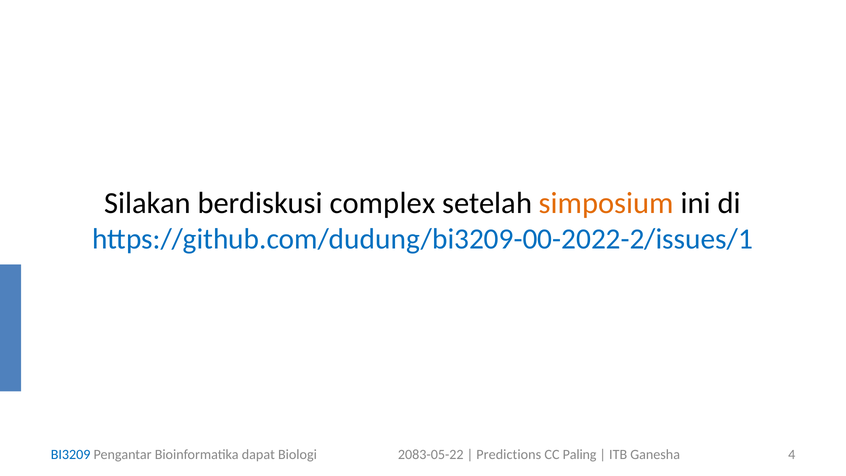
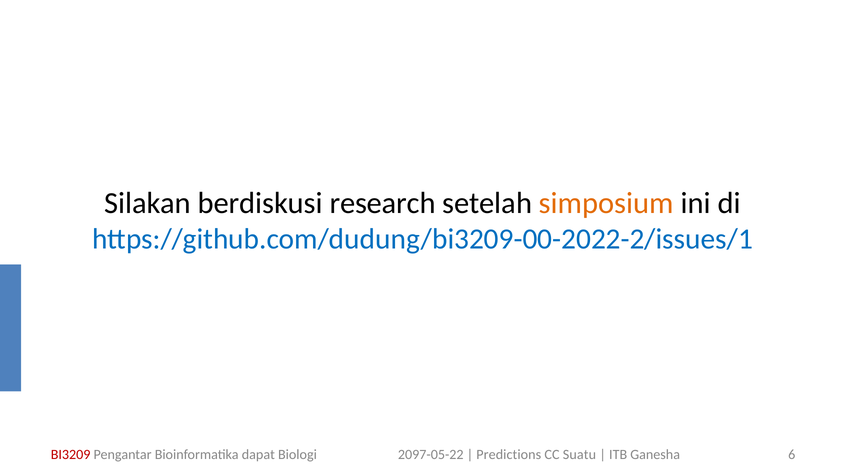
complex: complex -> research
BI3209 colour: blue -> red
2083-05-22: 2083-05-22 -> 2097-05-22
Paling: Paling -> Suatu
4: 4 -> 6
